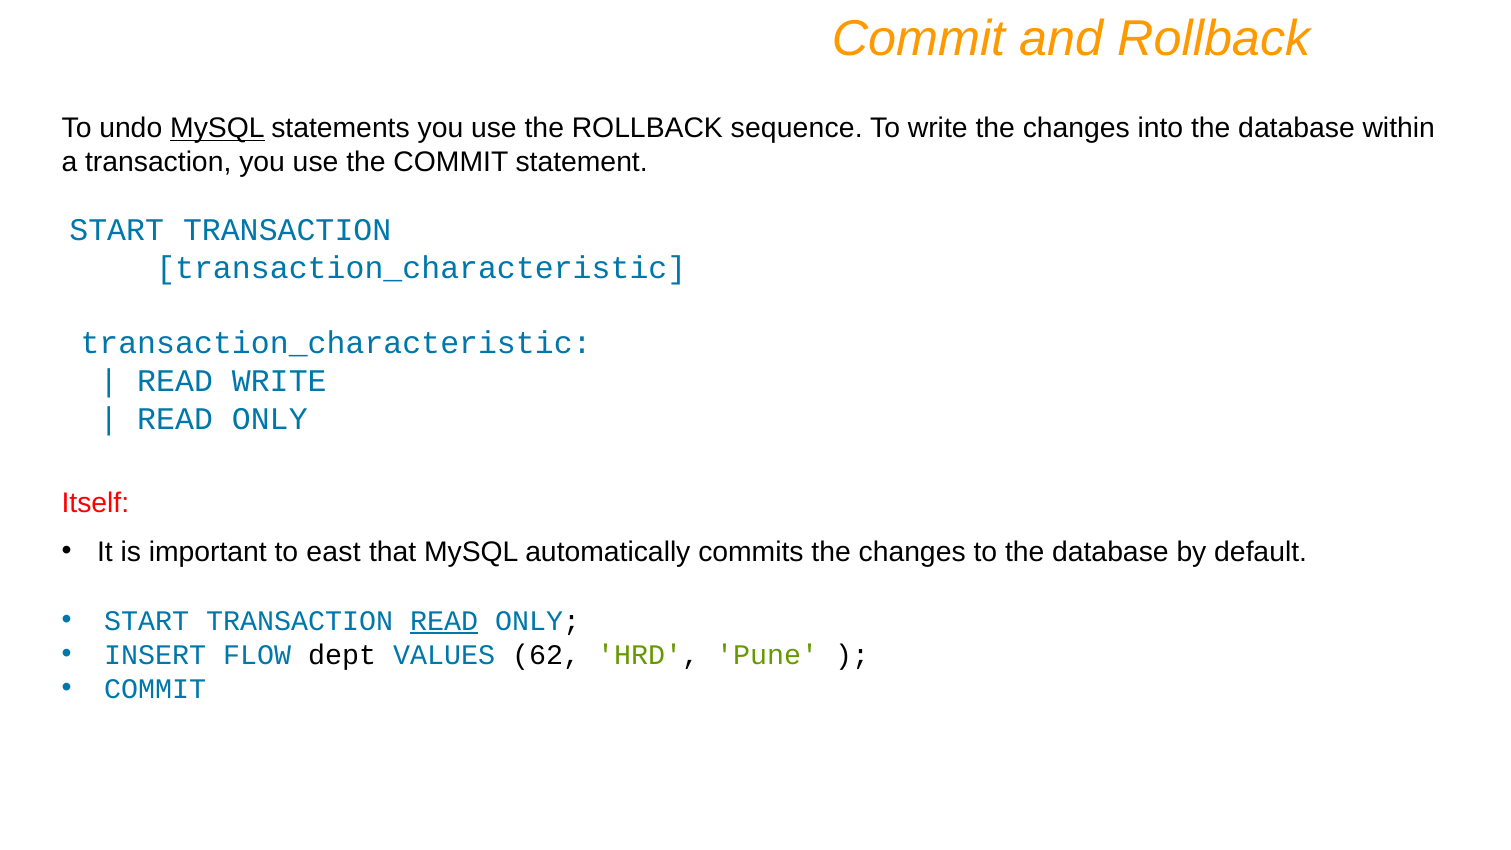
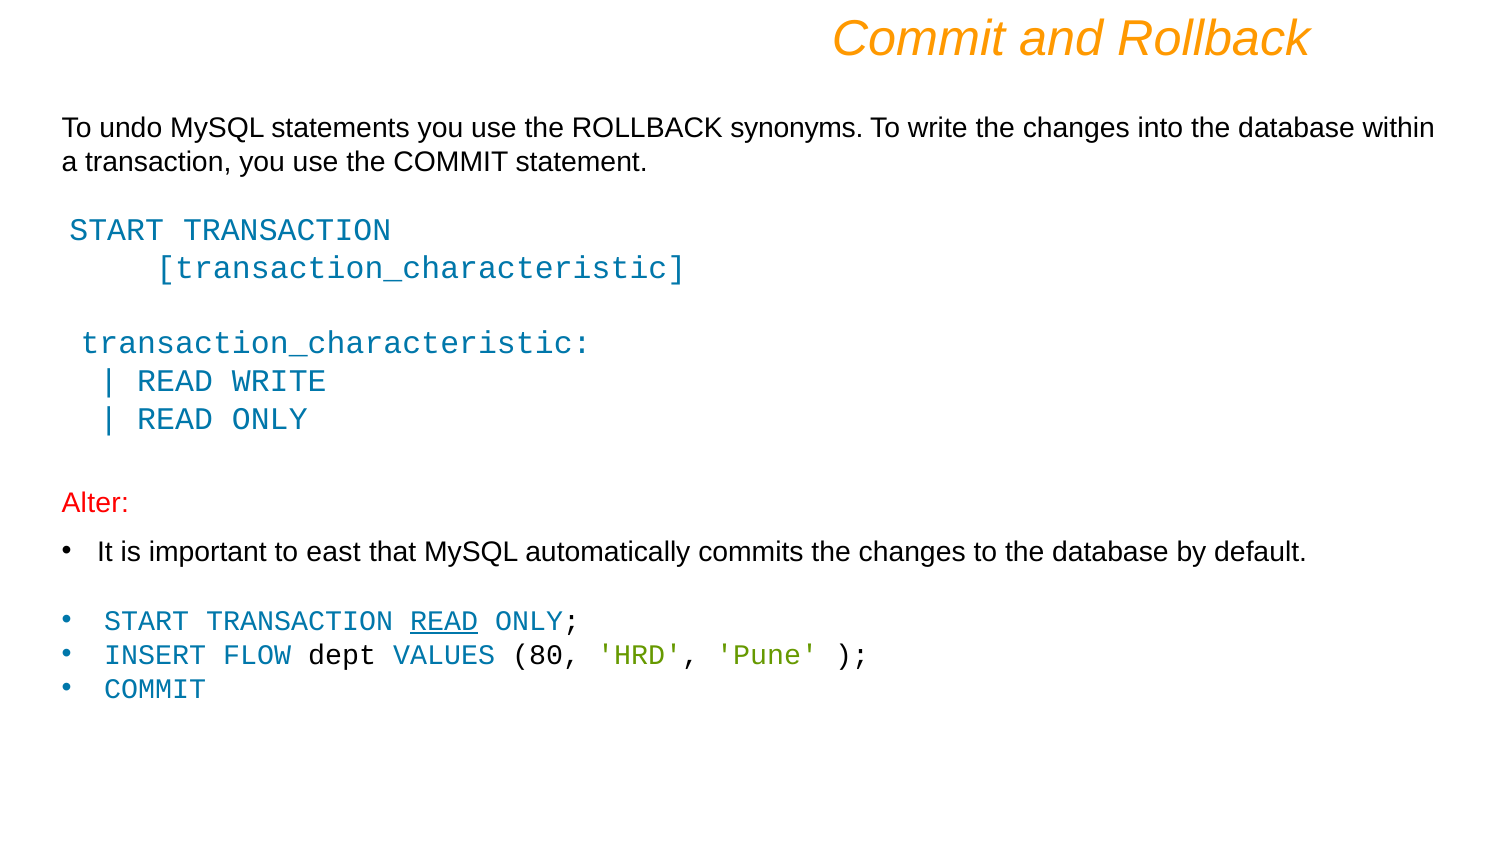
MySQL at (217, 128) underline: present -> none
sequence: sequence -> synonyms
Itself: Itself -> Alter
62: 62 -> 80
